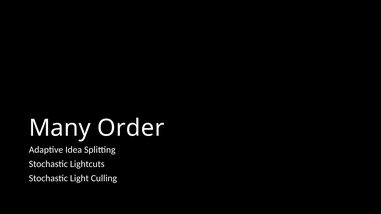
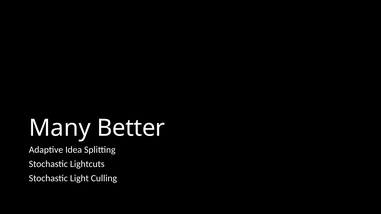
Order: Order -> Better
